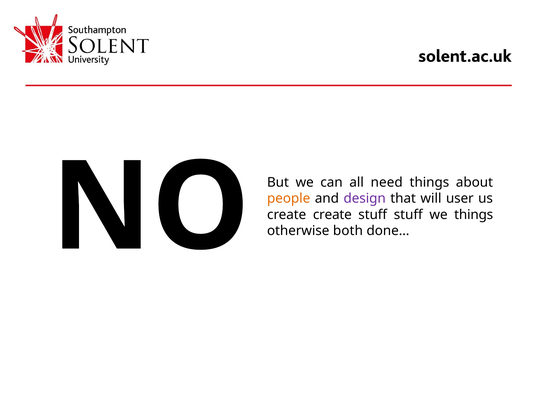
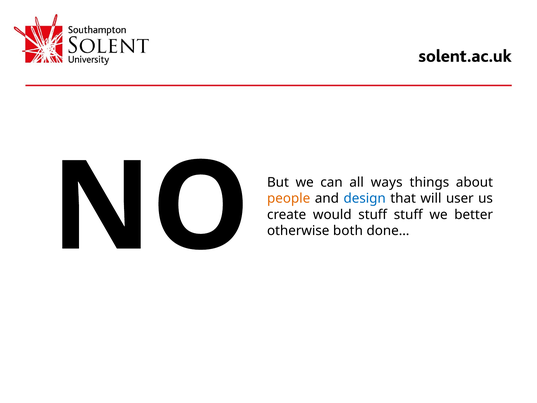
need: need -> ways
design colour: purple -> blue
create create: create -> would
we things: things -> better
